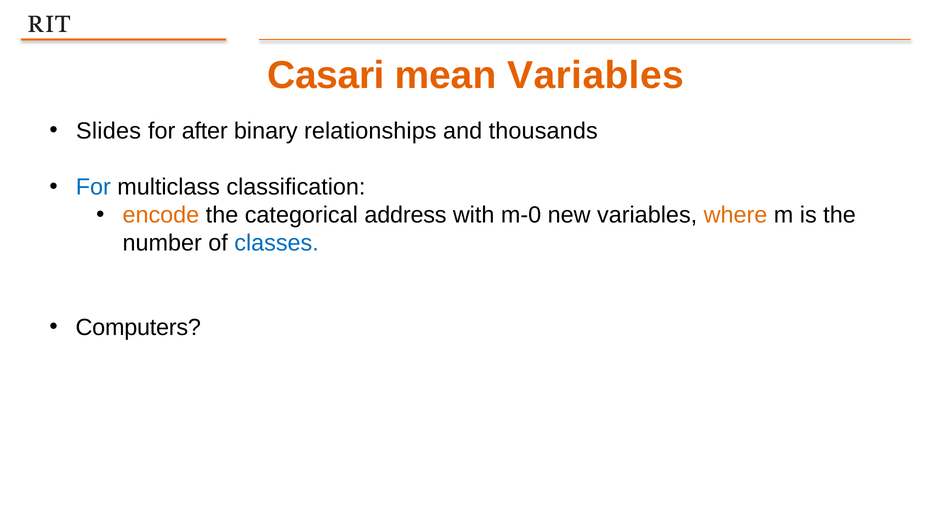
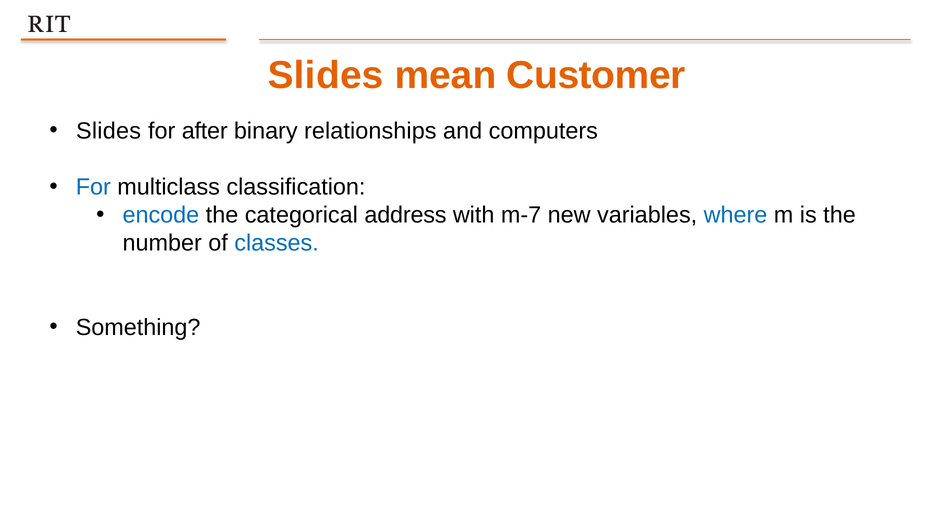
Casari at (326, 76): Casari -> Slides
mean Variables: Variables -> Customer
thousands: thousands -> computers
encode colour: orange -> blue
m-0: m-0 -> m-7
where colour: orange -> blue
Computers: Computers -> Something
